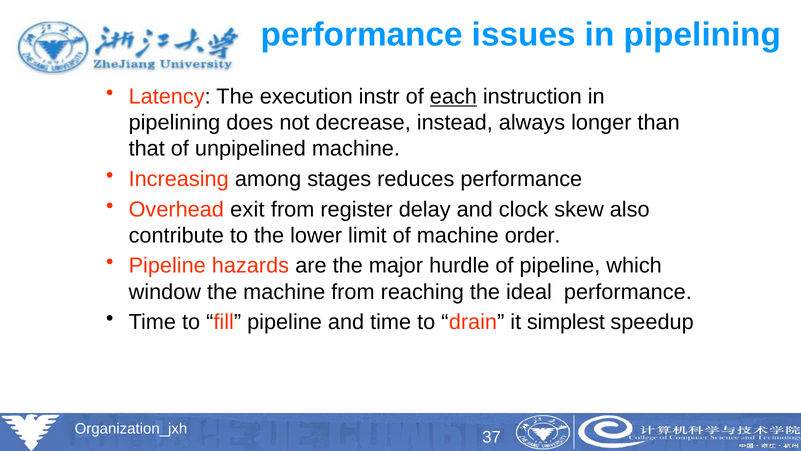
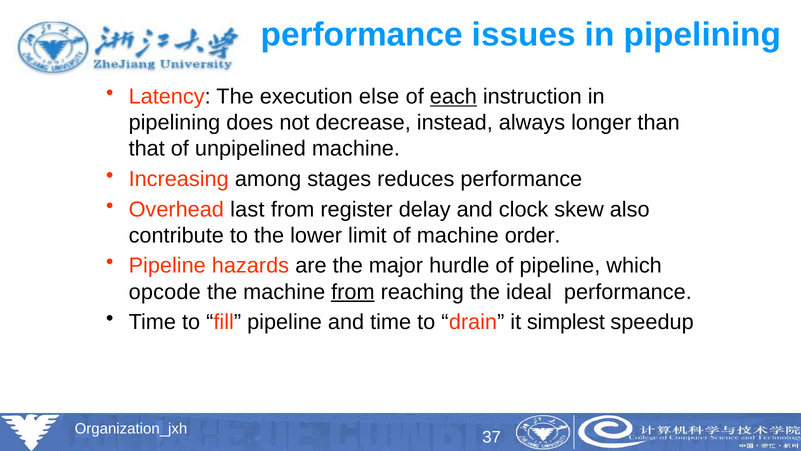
instr: instr -> else
exit: exit -> last
window: window -> opcode
from at (353, 292) underline: none -> present
